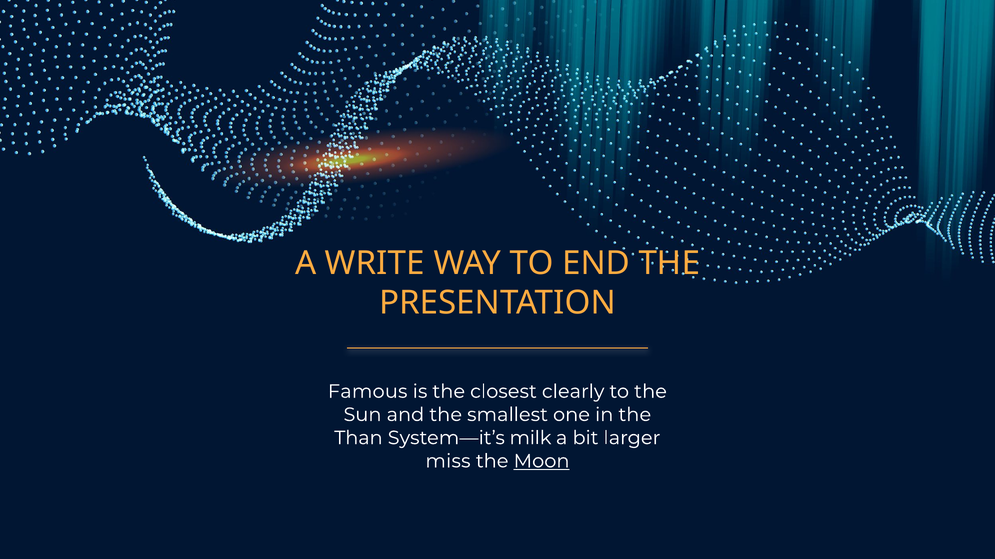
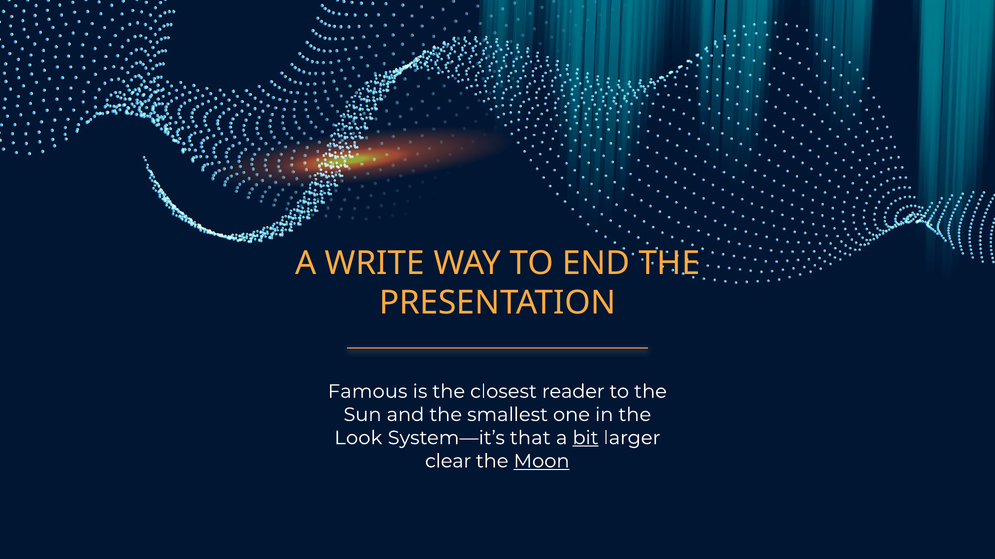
clearly: clearly -> reader
Than: Than -> Look
milk: milk -> that
bit underline: none -> present
miss: miss -> clear
